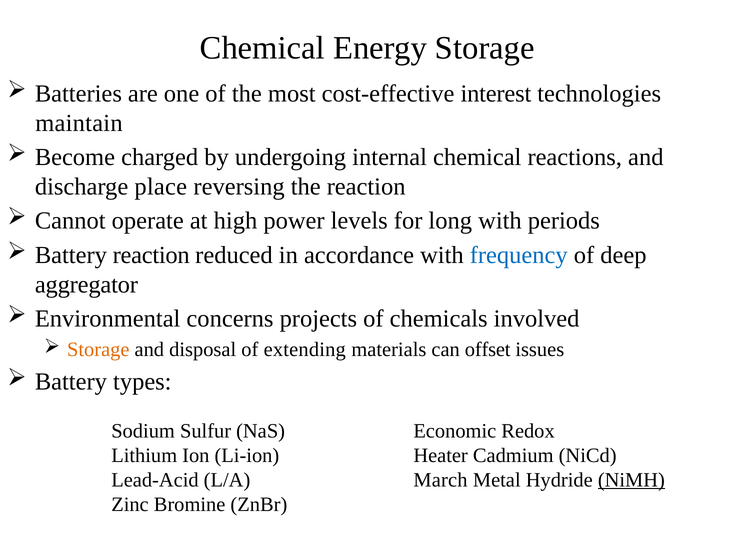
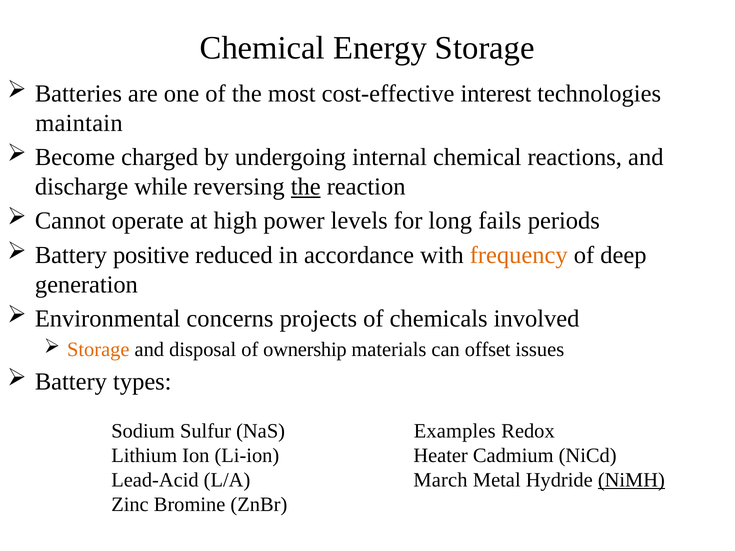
place: place -> while
the at (306, 187) underline: none -> present
long with: with -> fails
Battery reaction: reaction -> positive
frequency colour: blue -> orange
aggregator: aggregator -> generation
extending: extending -> ownership
Economic: Economic -> Examples
